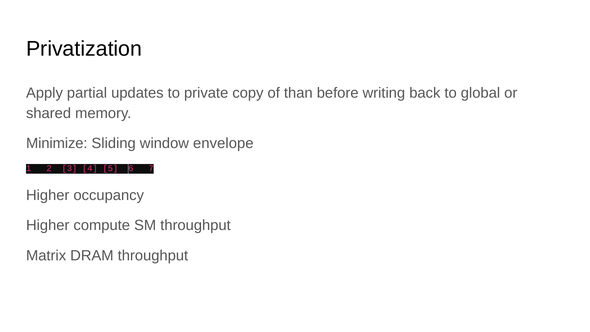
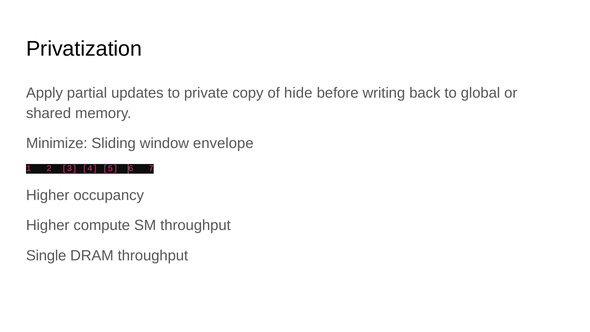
than: than -> hide
Matrix: Matrix -> Single
